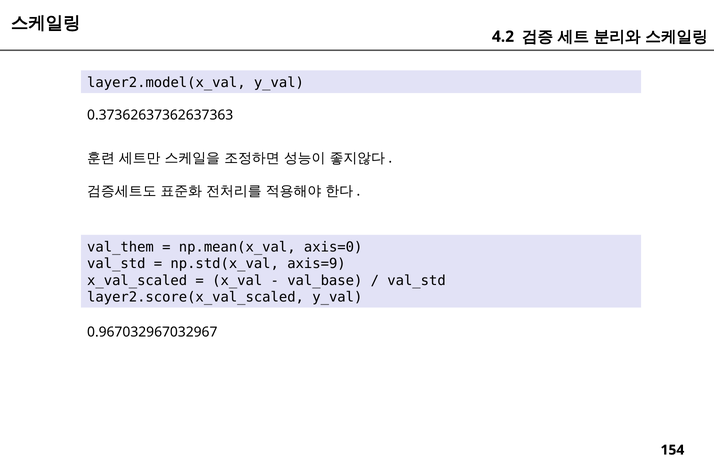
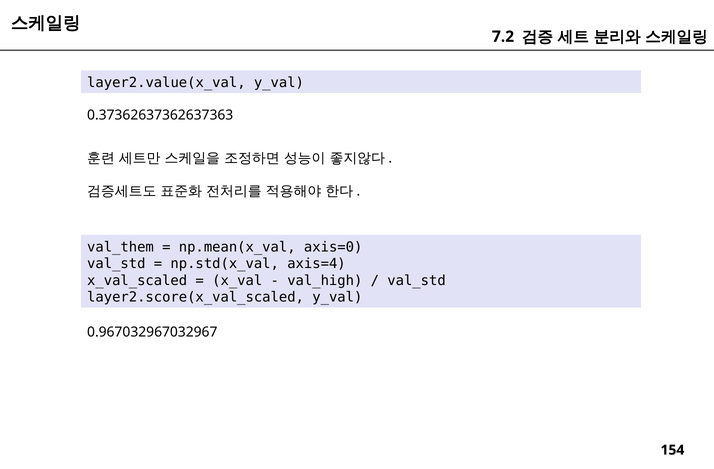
4.2: 4.2 -> 7.2
layer2.model(x_val: layer2.model(x_val -> layer2.value(x_val
axis=9: axis=9 -> axis=4
val_base: val_base -> val_high
